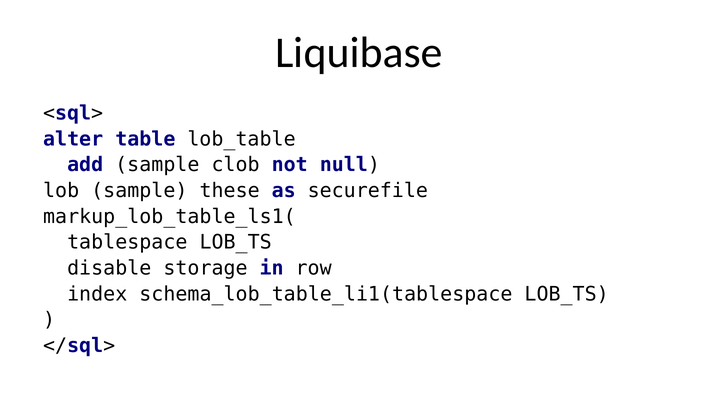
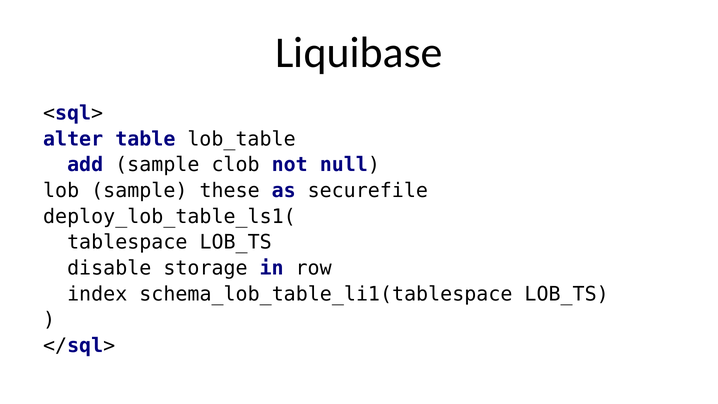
markup_lob_table_ls1(: markup_lob_table_ls1( -> deploy_lob_table_ls1(
